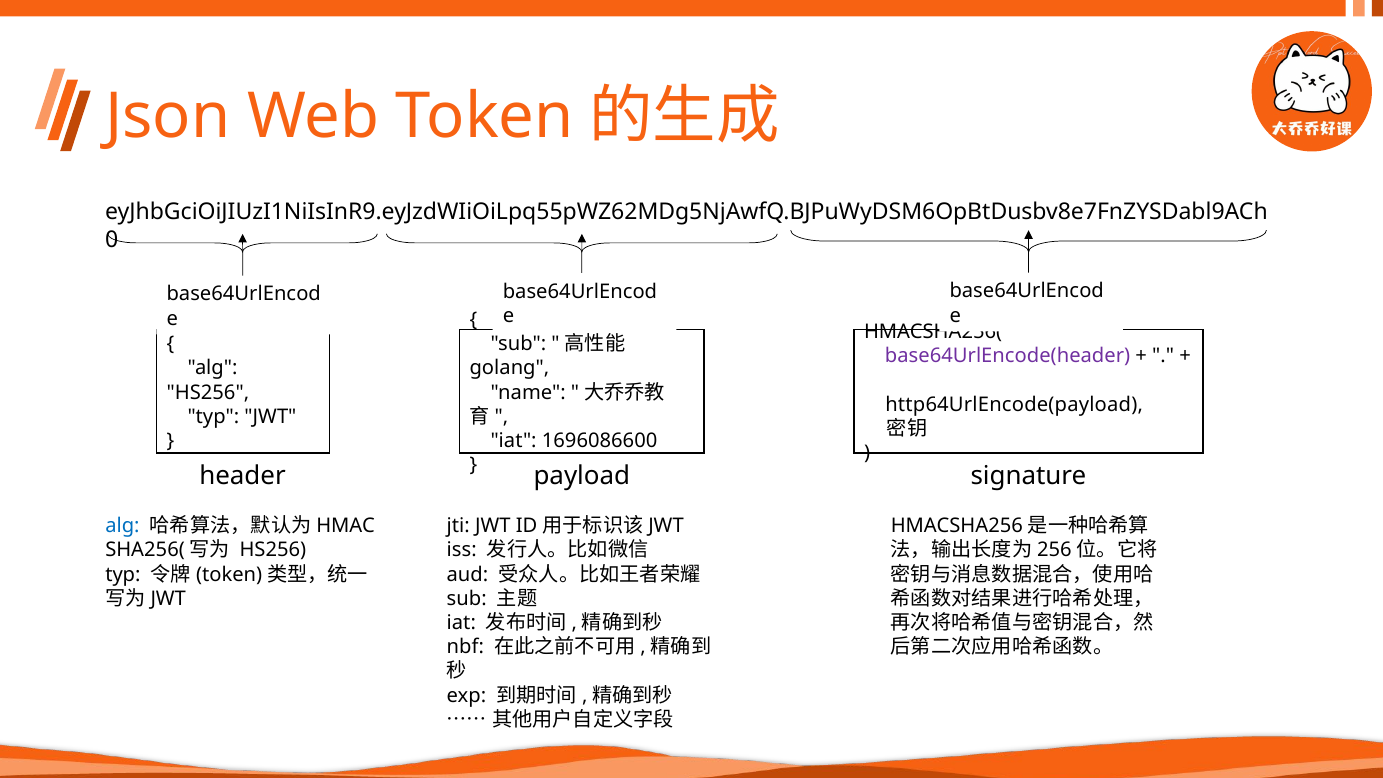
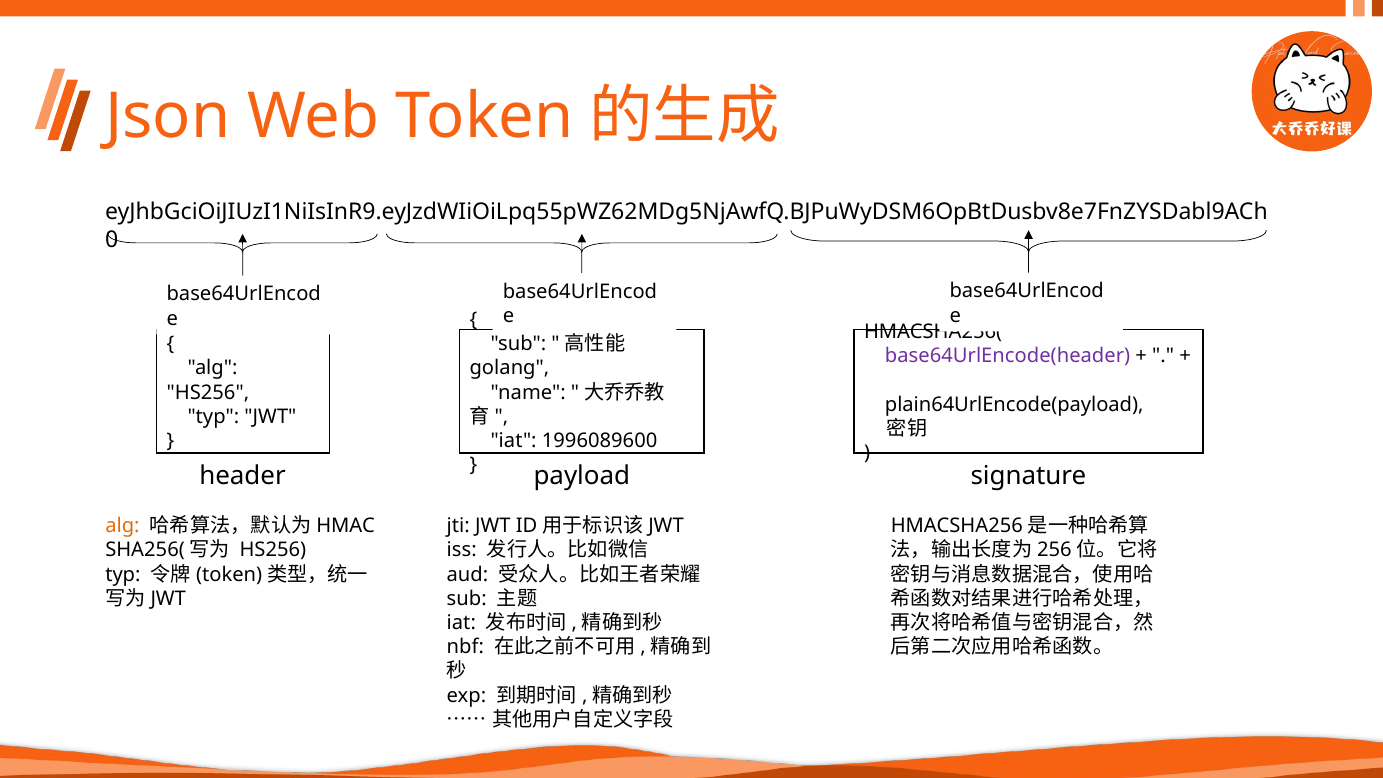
http64UrlEncode(payload: http64UrlEncode(payload -> plain64UrlEncode(payload
1696086600: 1696086600 -> 1996089600
alg at (122, 526) colour: blue -> orange
